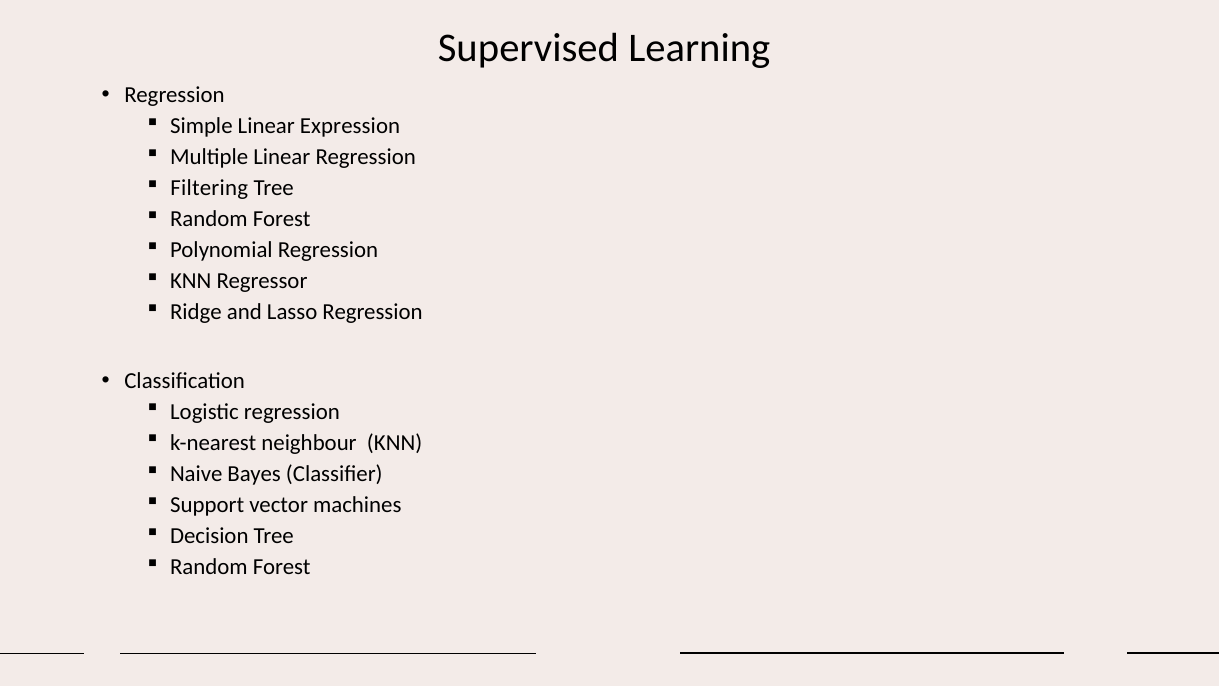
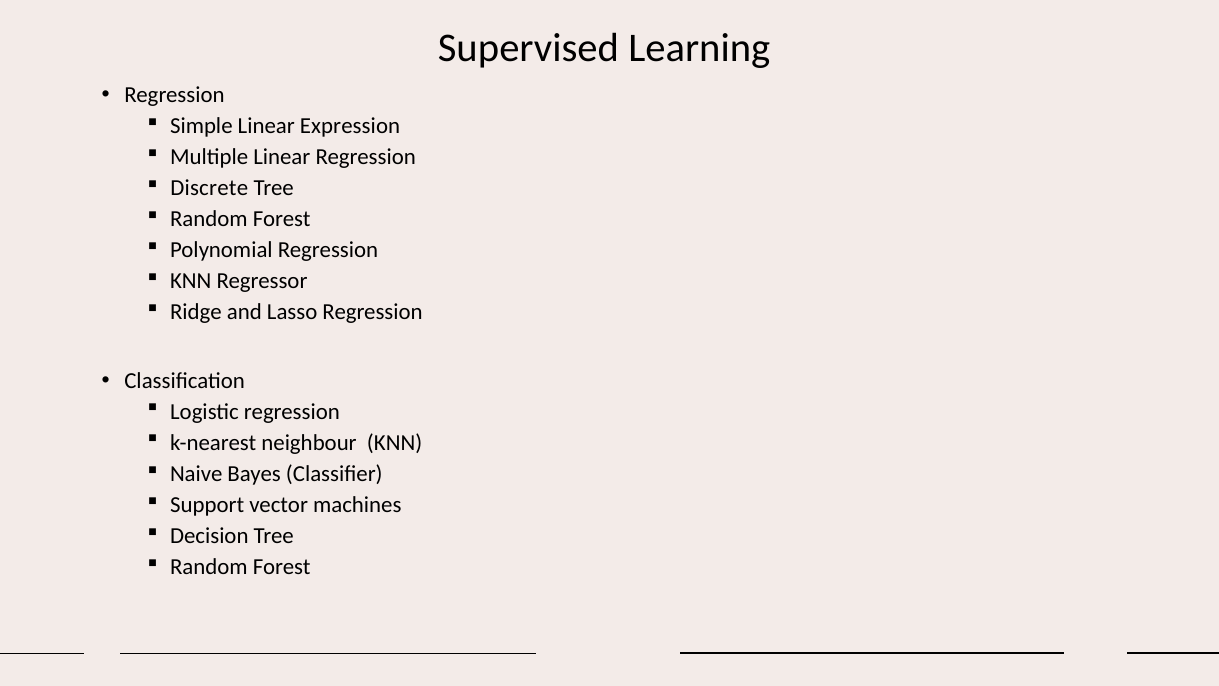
Filtering: Filtering -> Discrete
